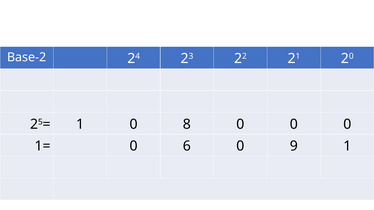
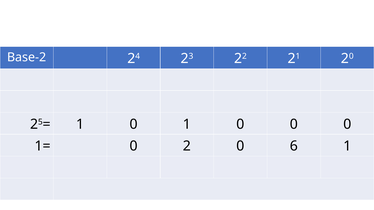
0 8: 8 -> 1
6: 6 -> 2
9: 9 -> 6
